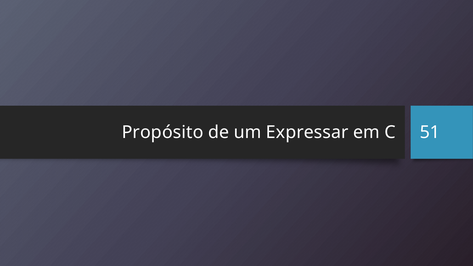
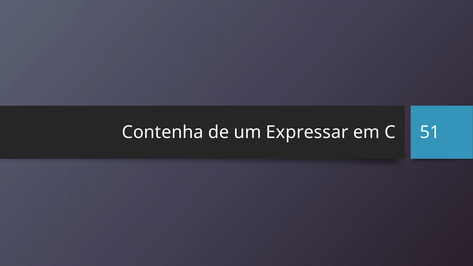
Propósito: Propósito -> Contenha
